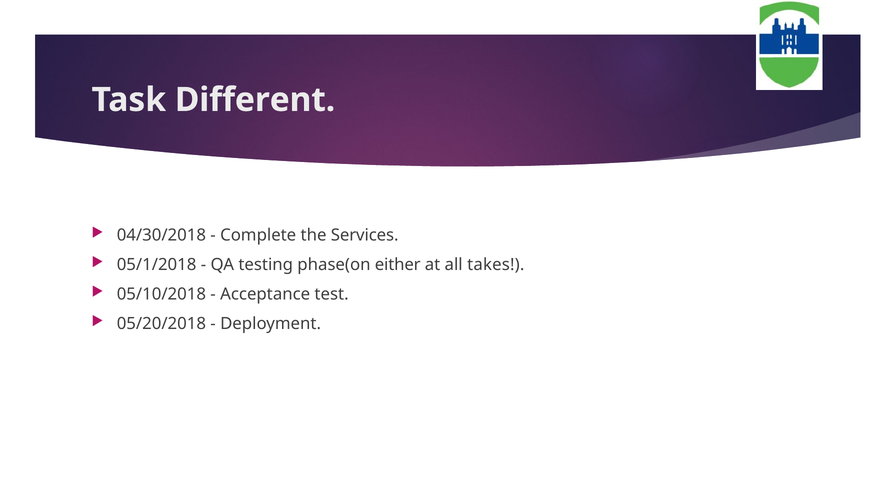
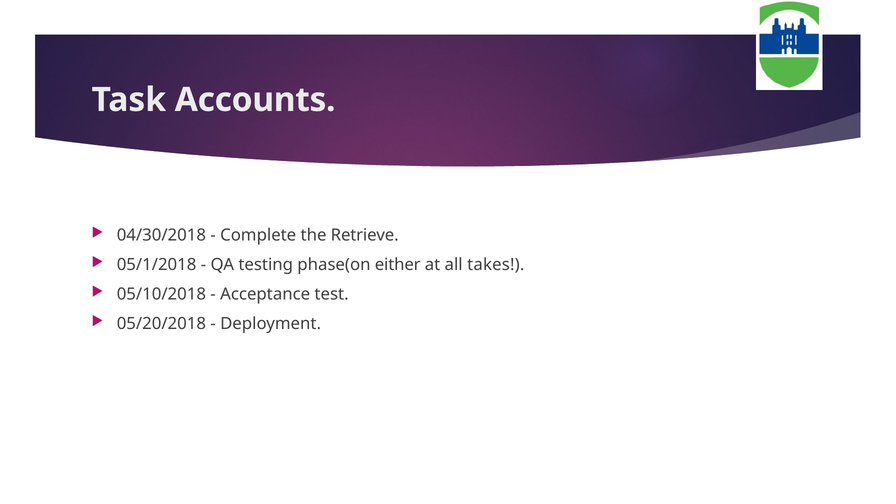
Different: Different -> Accounts
Services: Services -> Retrieve
